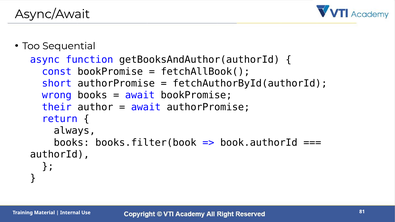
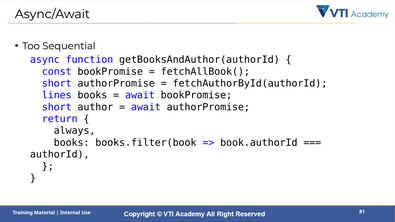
wrong: wrong -> lines
their at (57, 107): their -> short
